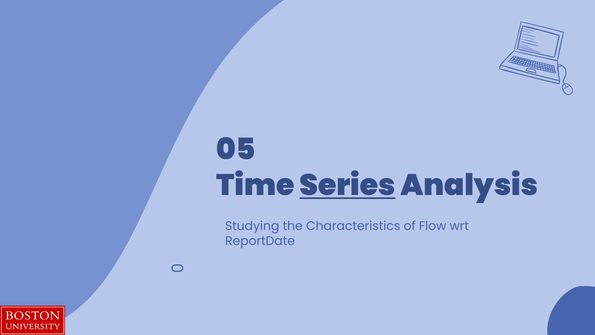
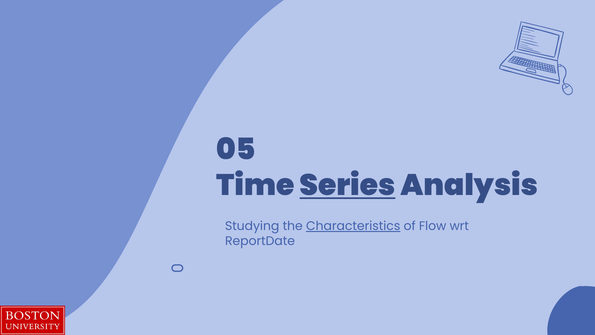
Characteristics underline: none -> present
